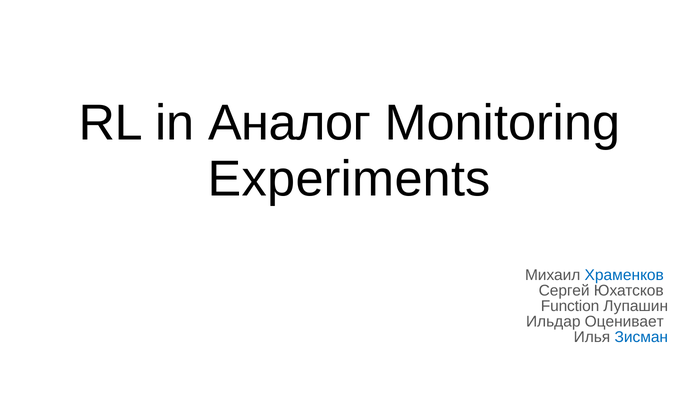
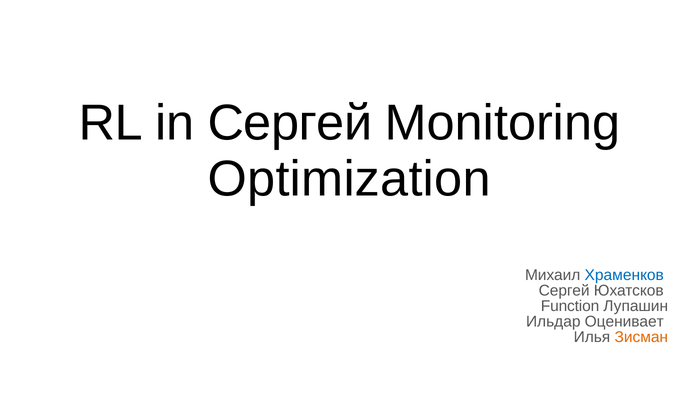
in Аналог: Аналог -> Сергей
Experiments: Experiments -> Optimization
Зисман colour: blue -> orange
